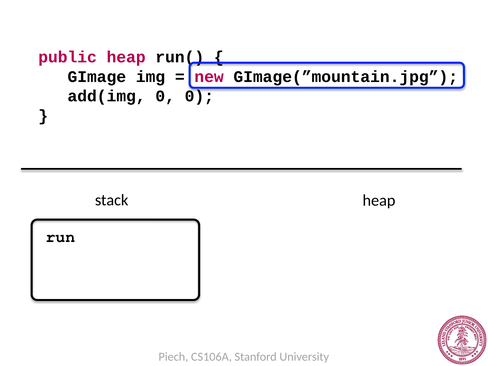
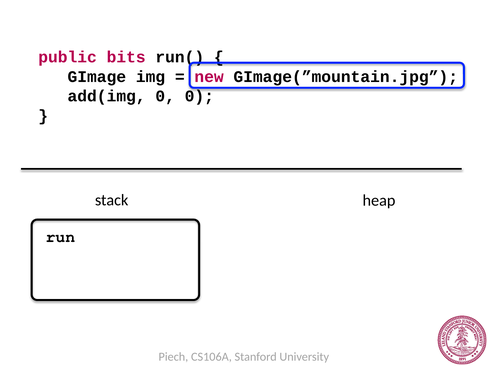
public heap: heap -> bits
